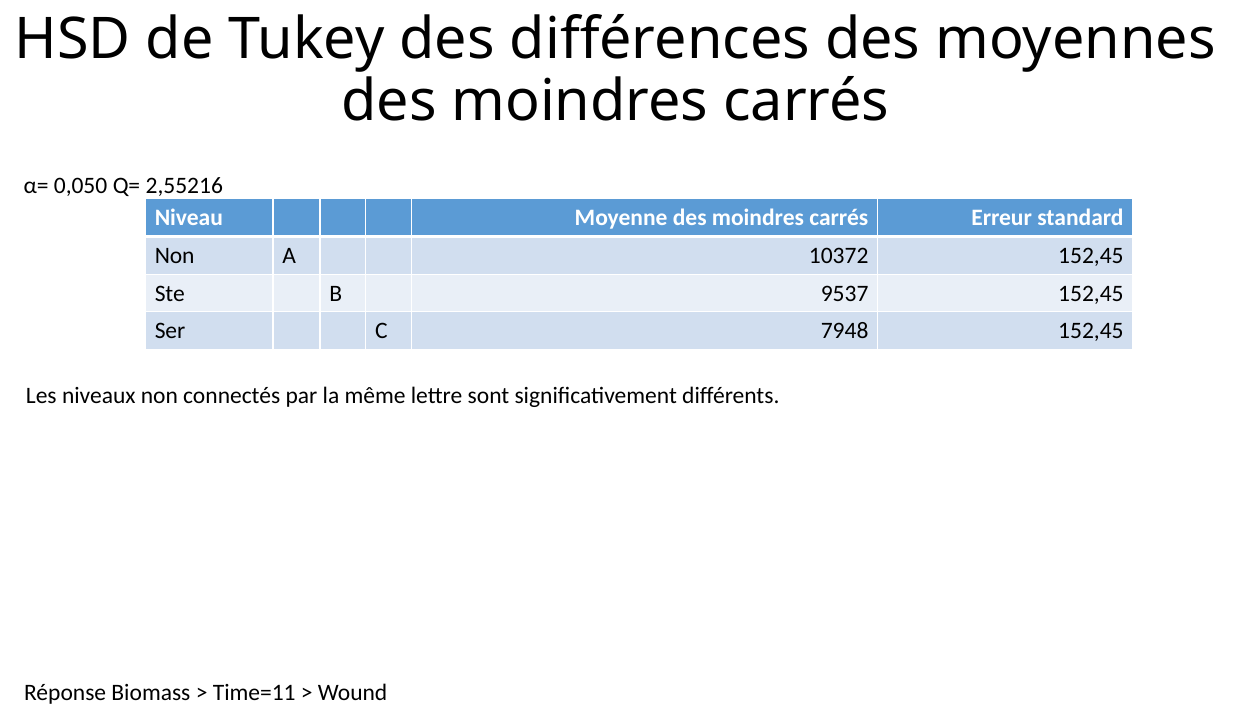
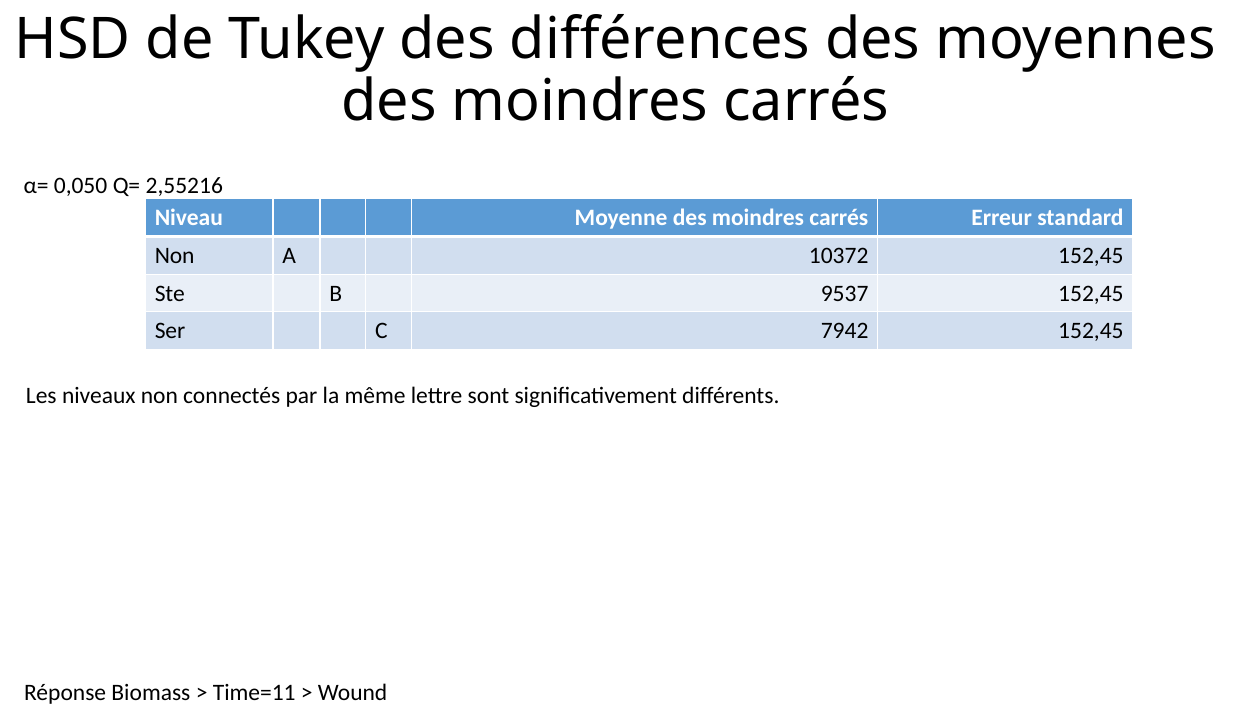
7948: 7948 -> 7942
